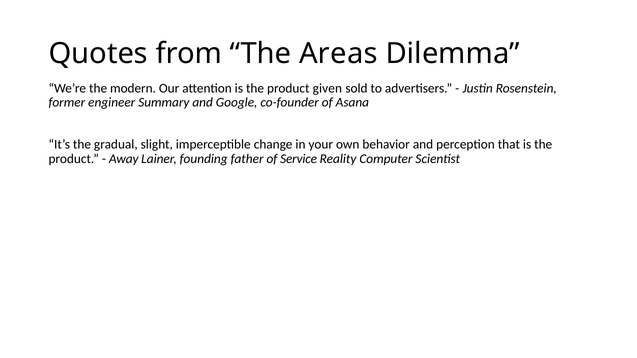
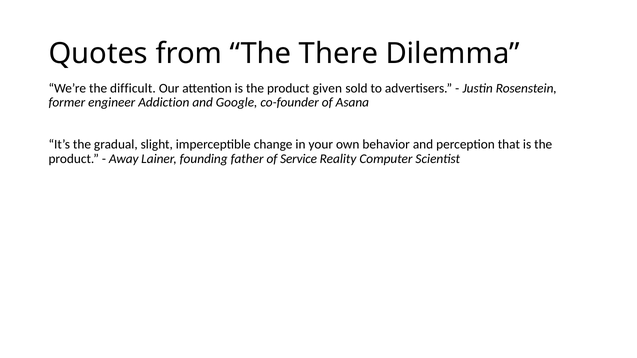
Areas: Areas -> There
modern: modern -> difficult
Summary: Summary -> Addiction
